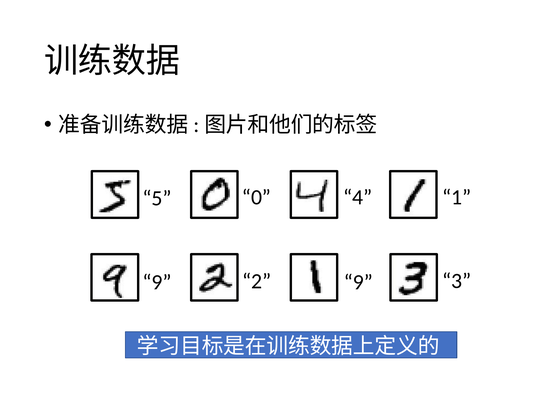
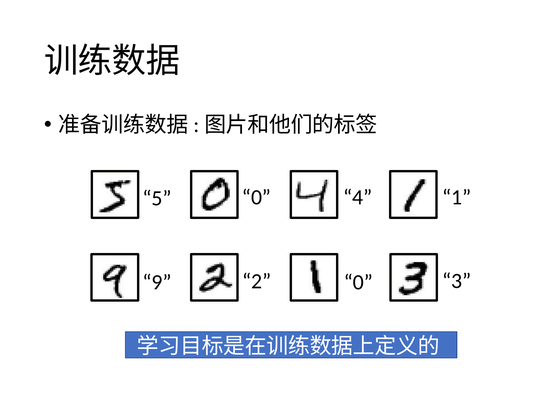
9 9: 9 -> 0
